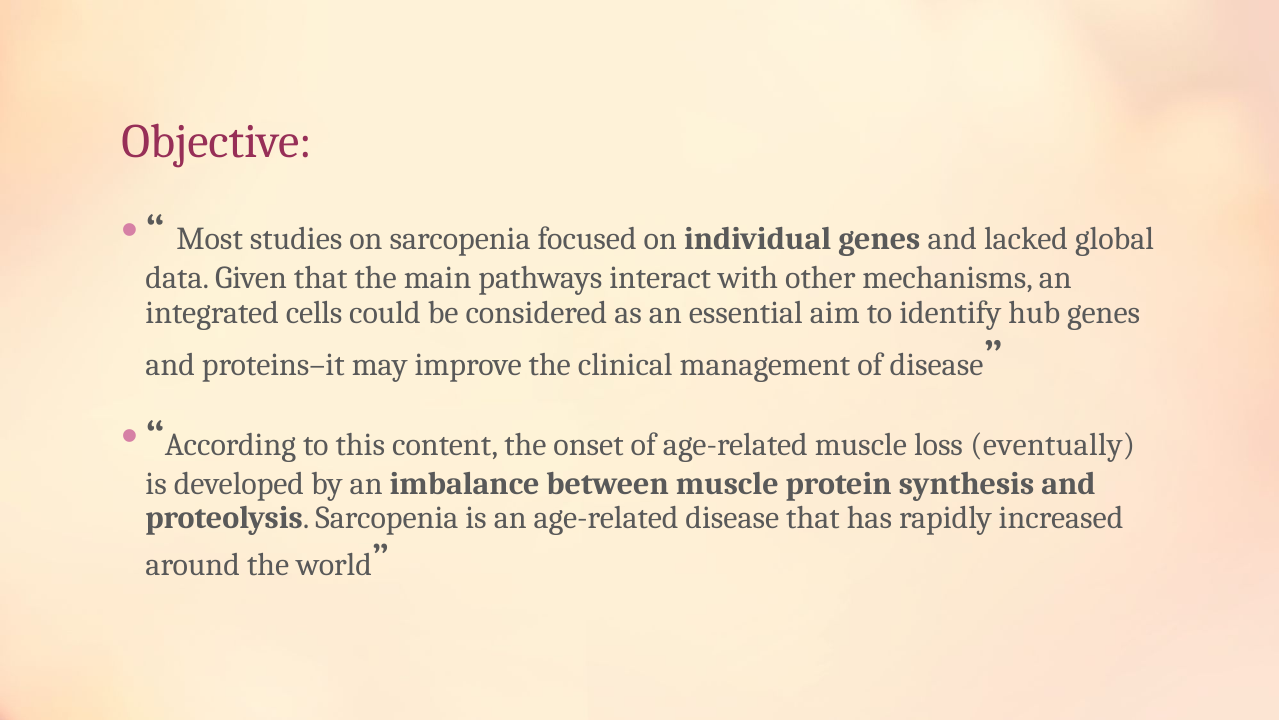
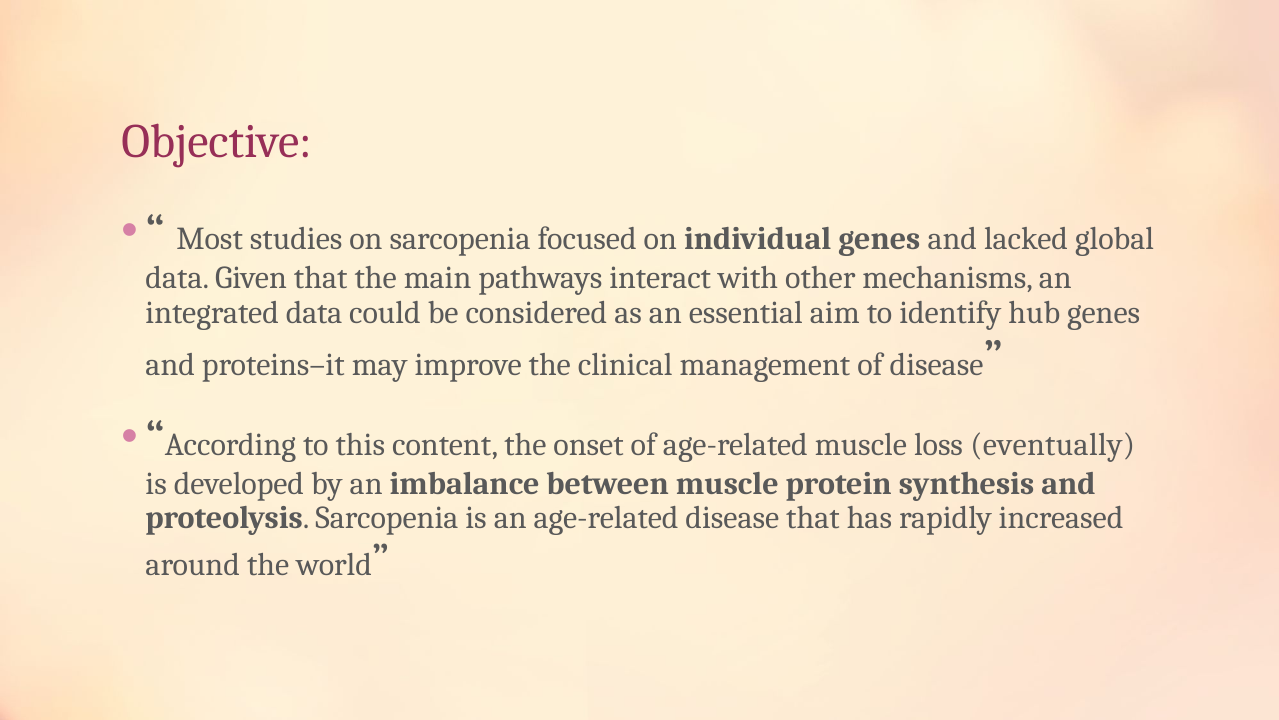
integrated cells: cells -> data
